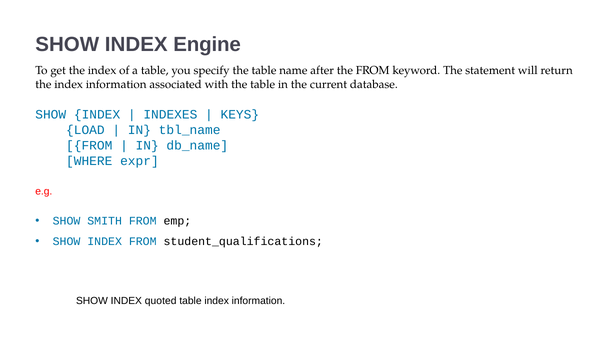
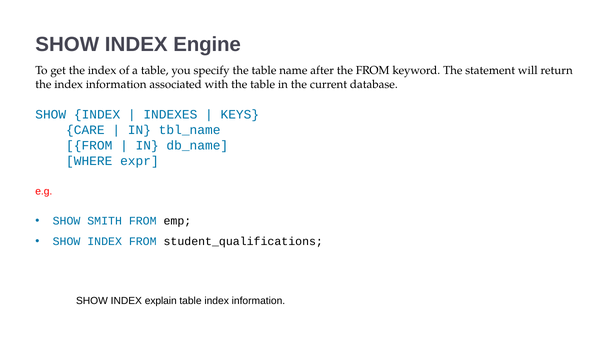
LOAD: LOAD -> CARE
quoted: quoted -> explain
